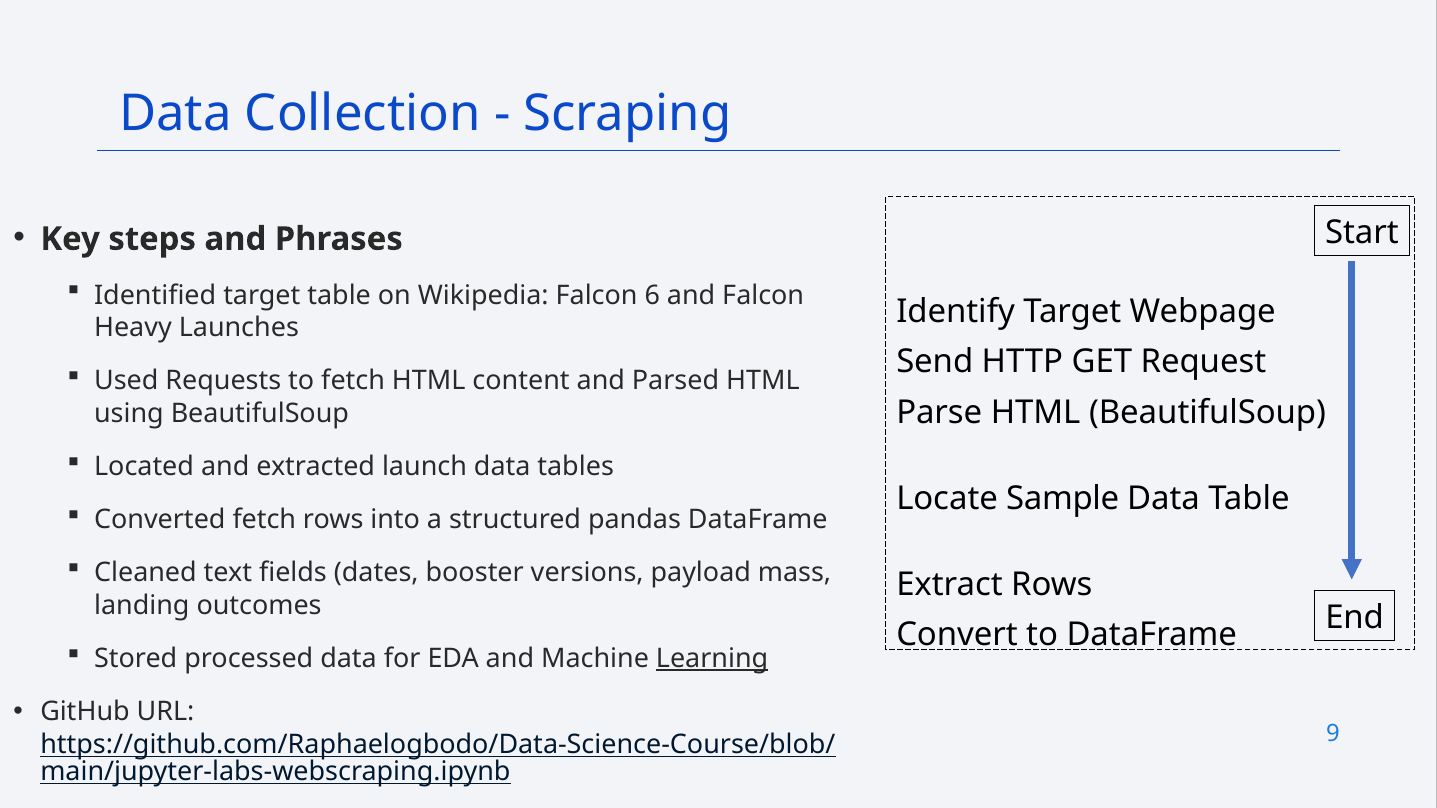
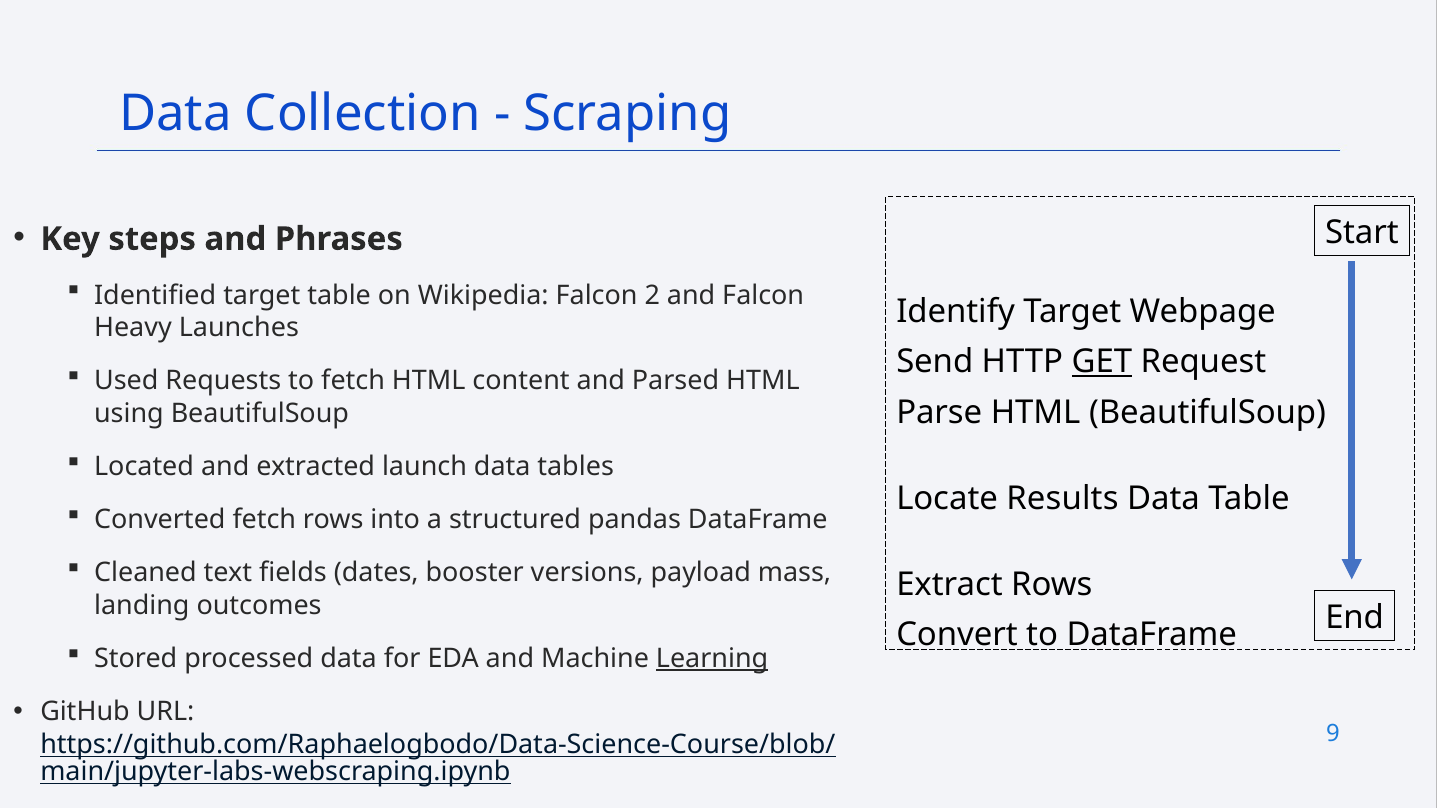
6: 6 -> 2
GET underline: none -> present
Sample: Sample -> Results
